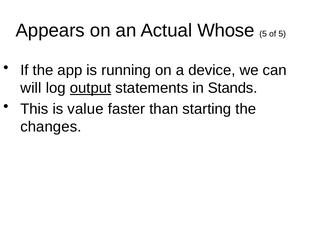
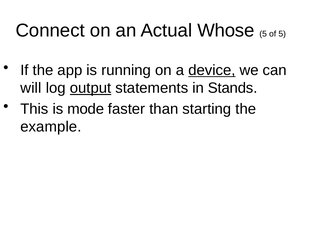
Appears: Appears -> Connect
device underline: none -> present
value: value -> mode
changes: changes -> example
